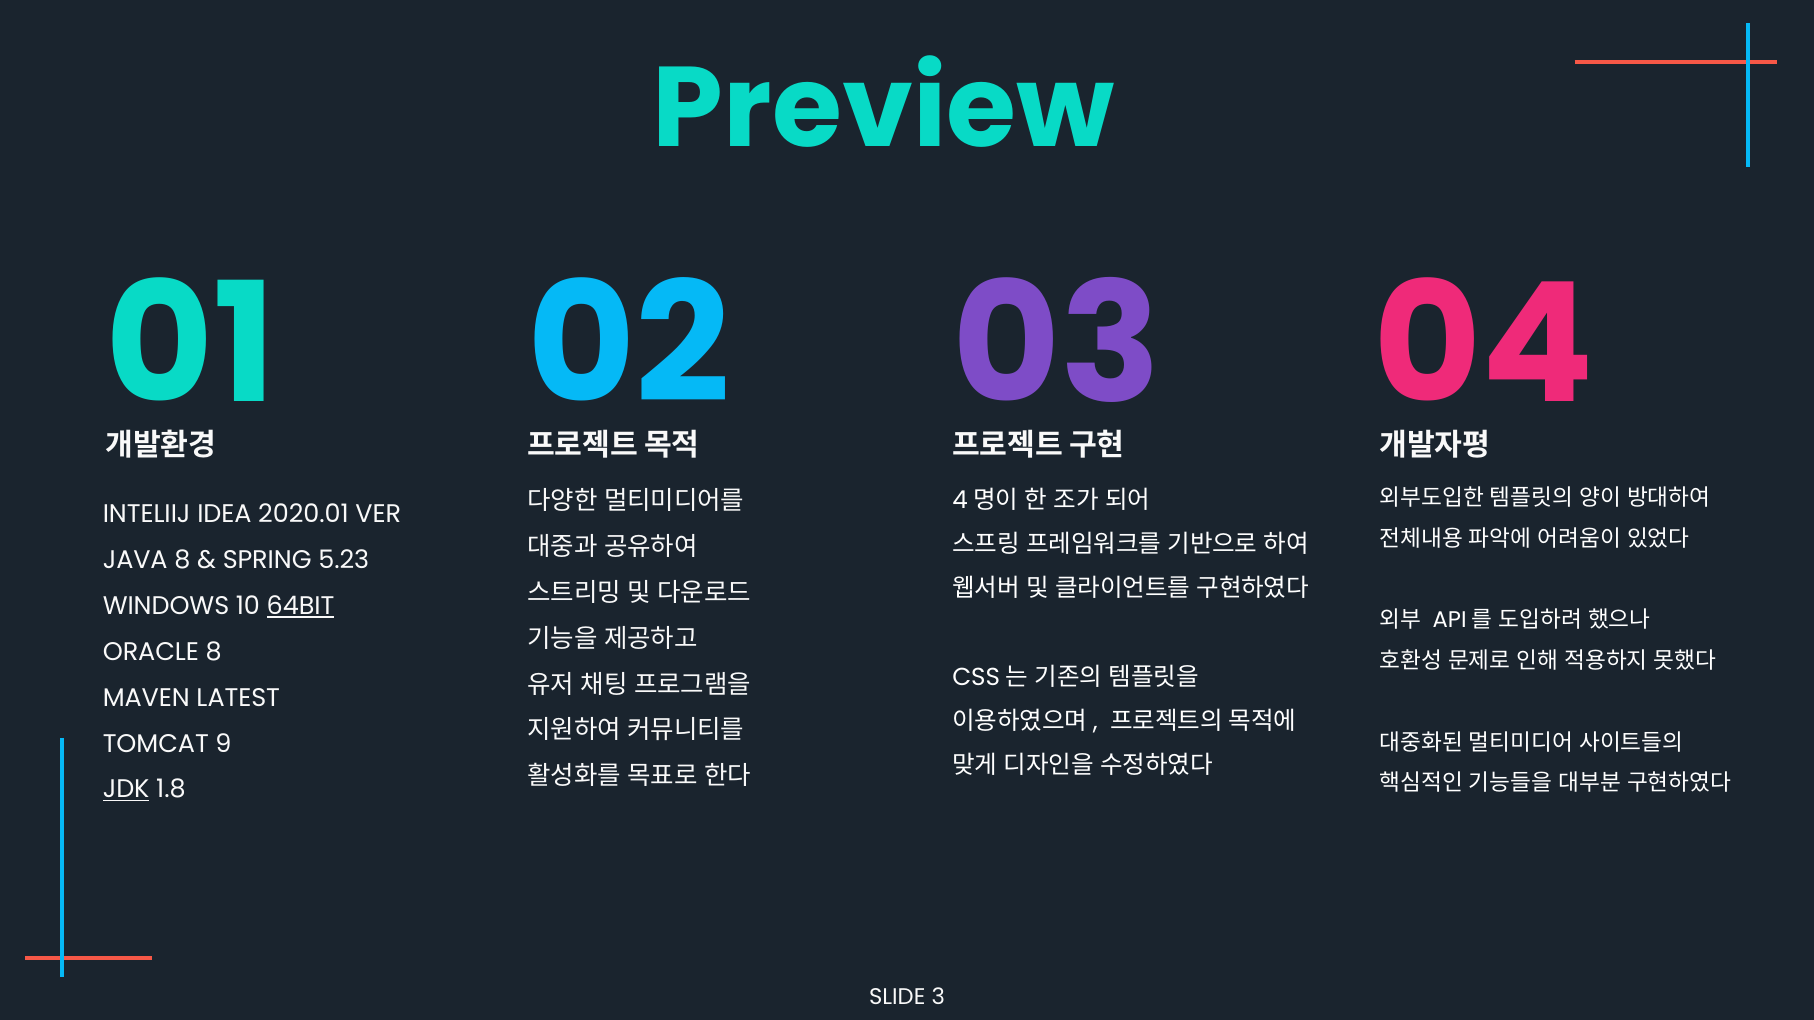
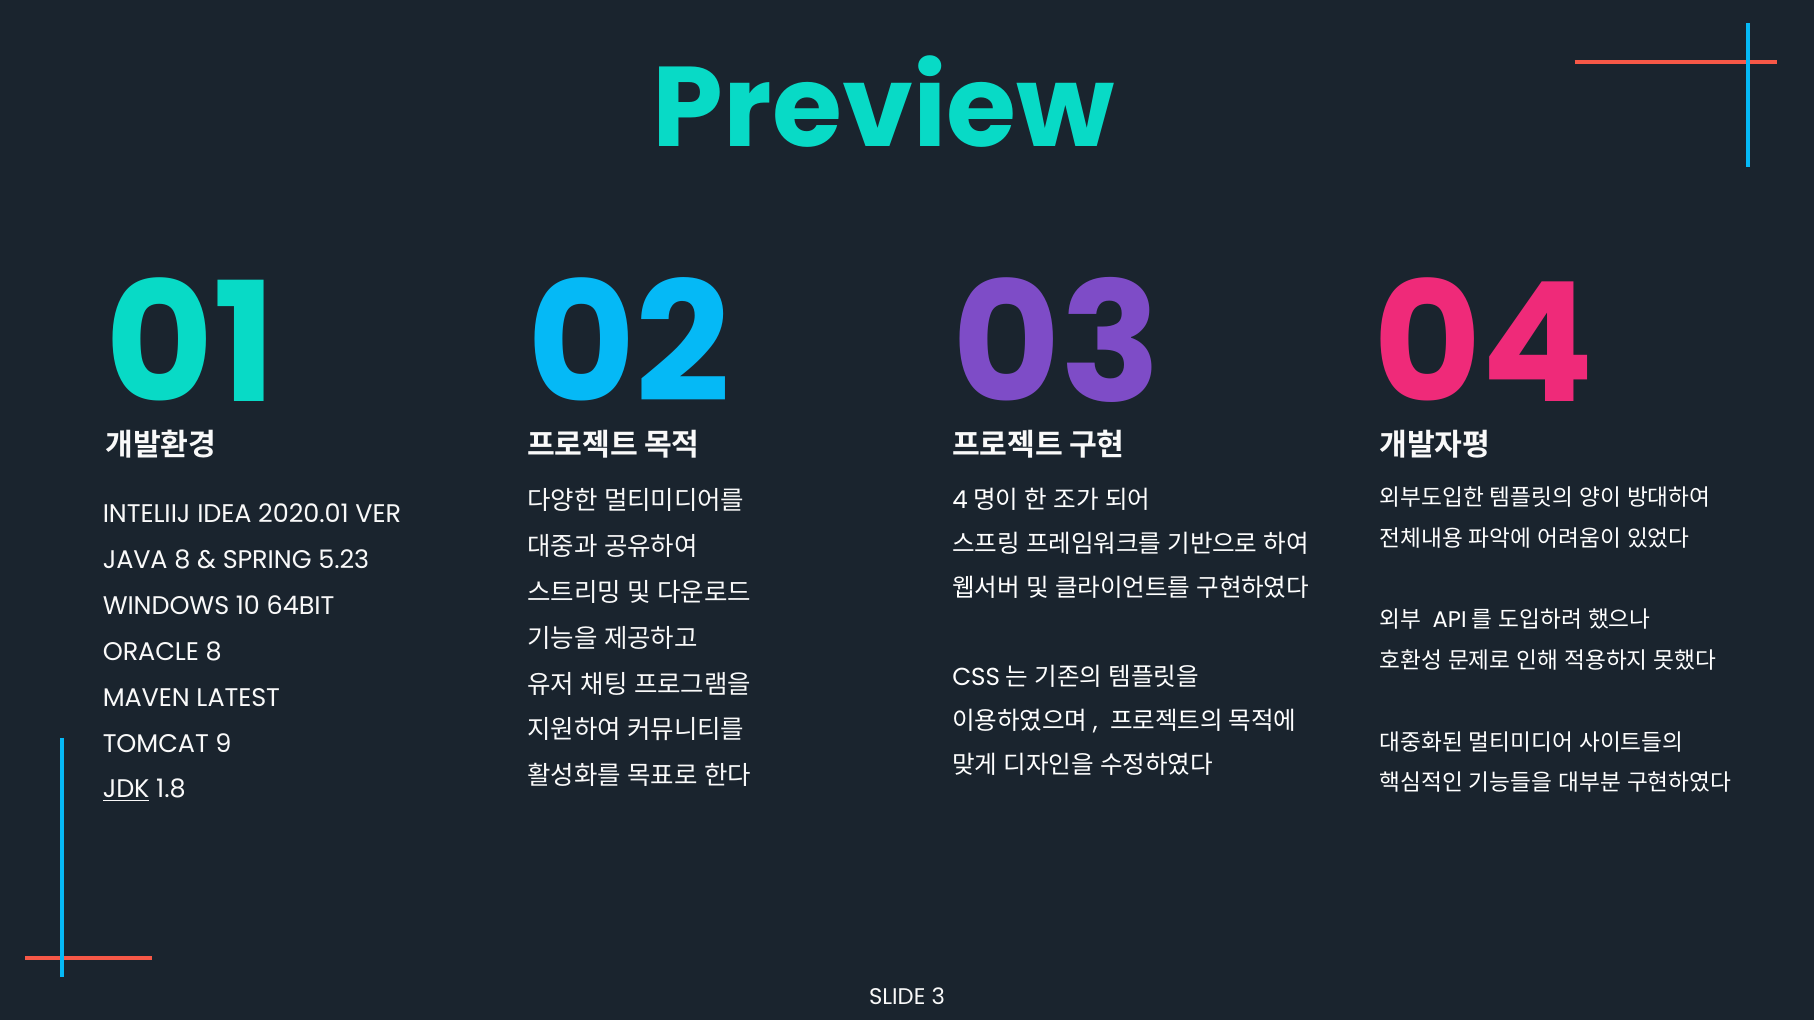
64BIT underline: present -> none
